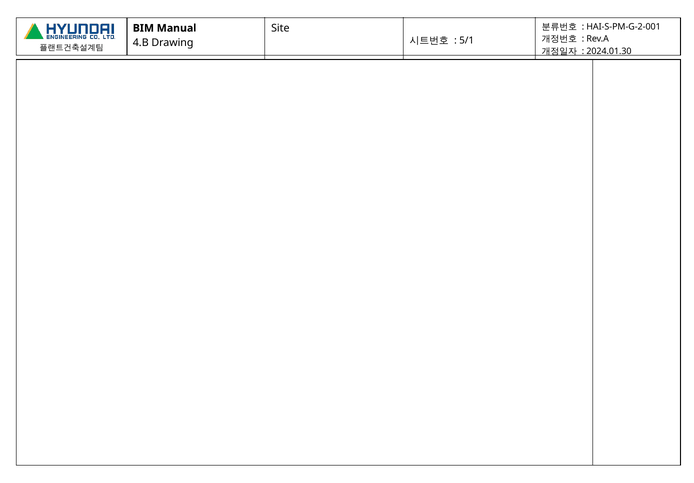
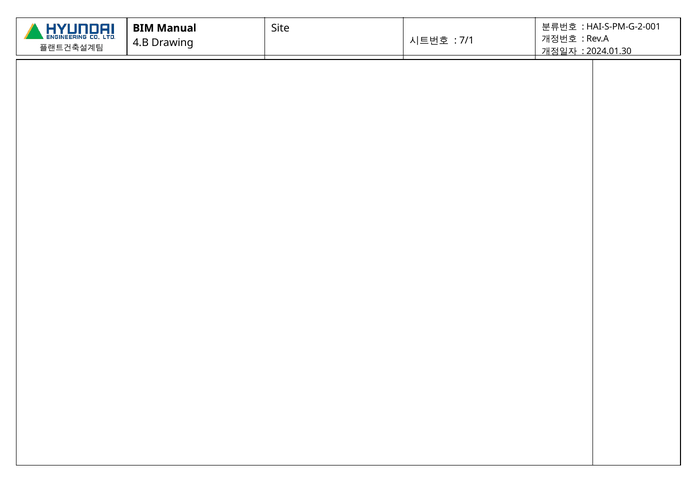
5/1: 5/1 -> 7/1
